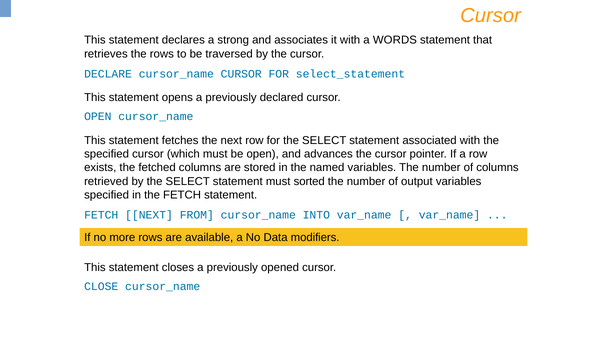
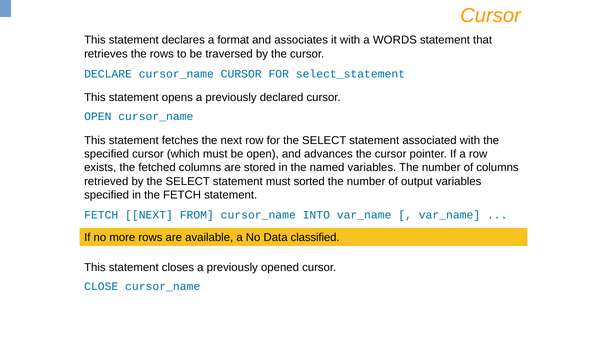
strong: strong -> format
modifiers: modifiers -> classified
